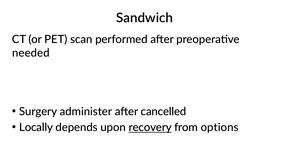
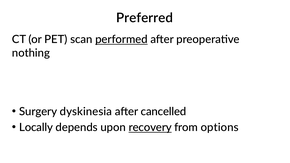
Sandwich: Sandwich -> Preferred
performed underline: none -> present
needed: needed -> nothing
administer: administer -> dyskinesia
